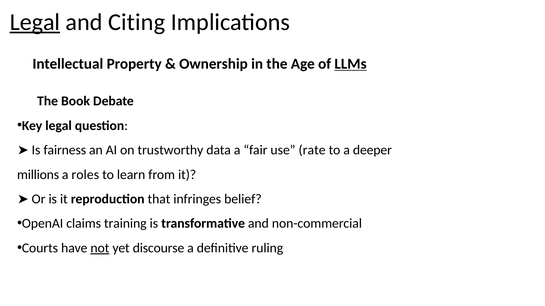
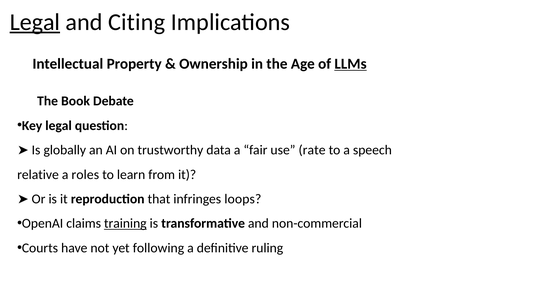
fairness: fairness -> globally
deeper: deeper -> speech
millions: millions -> relative
belief: belief -> loops
training underline: none -> present
not underline: present -> none
discourse: discourse -> following
